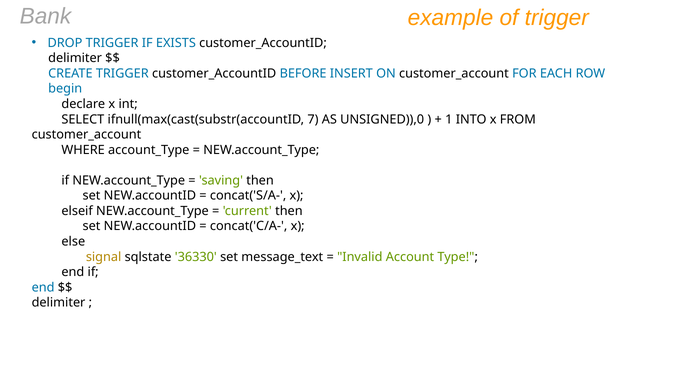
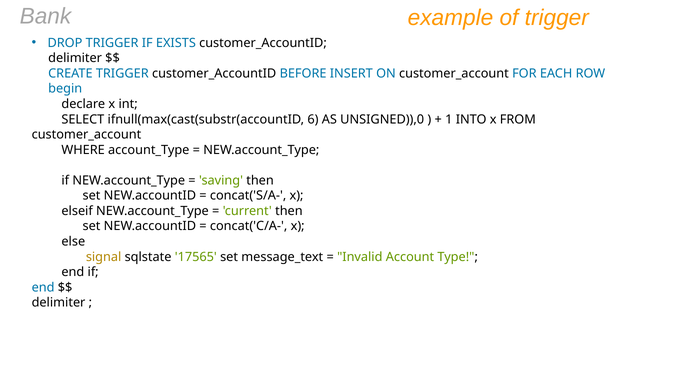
7: 7 -> 6
36330: 36330 -> 17565
